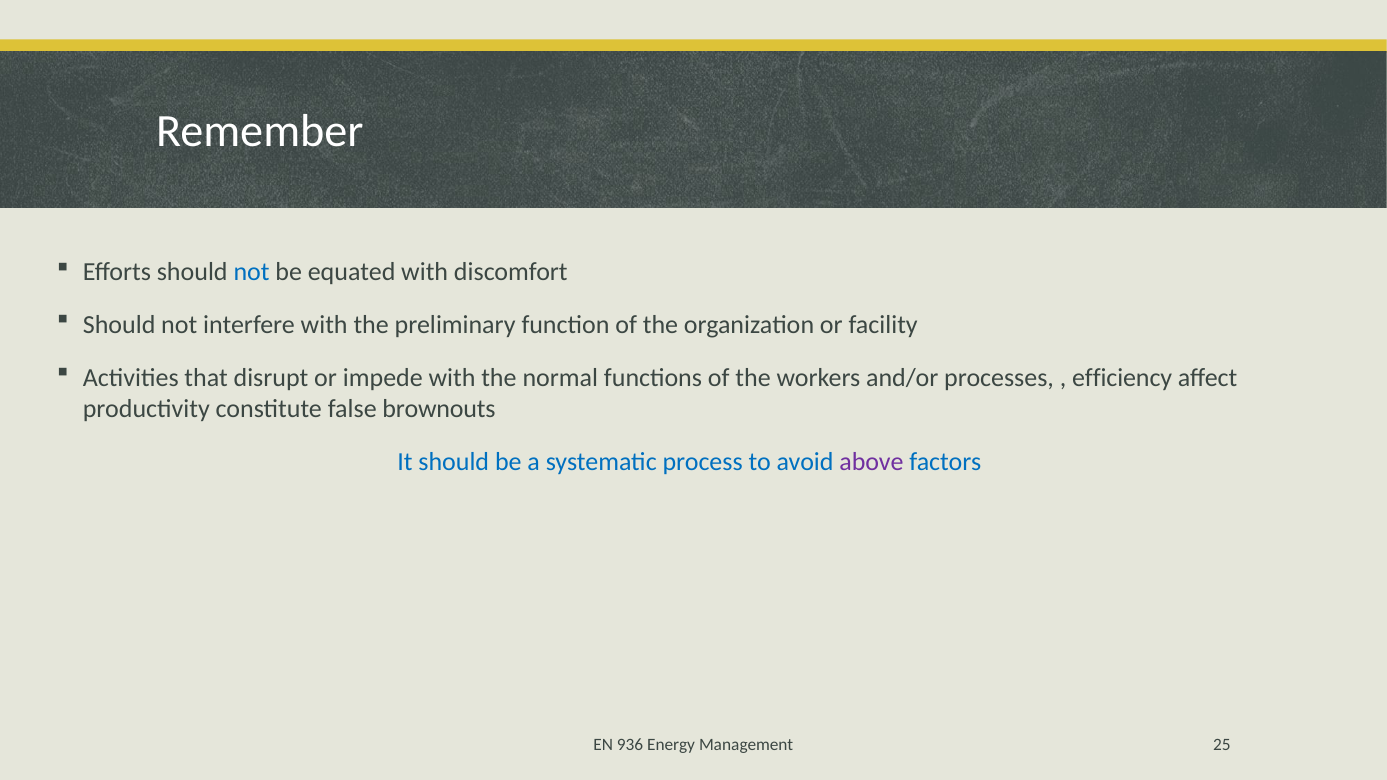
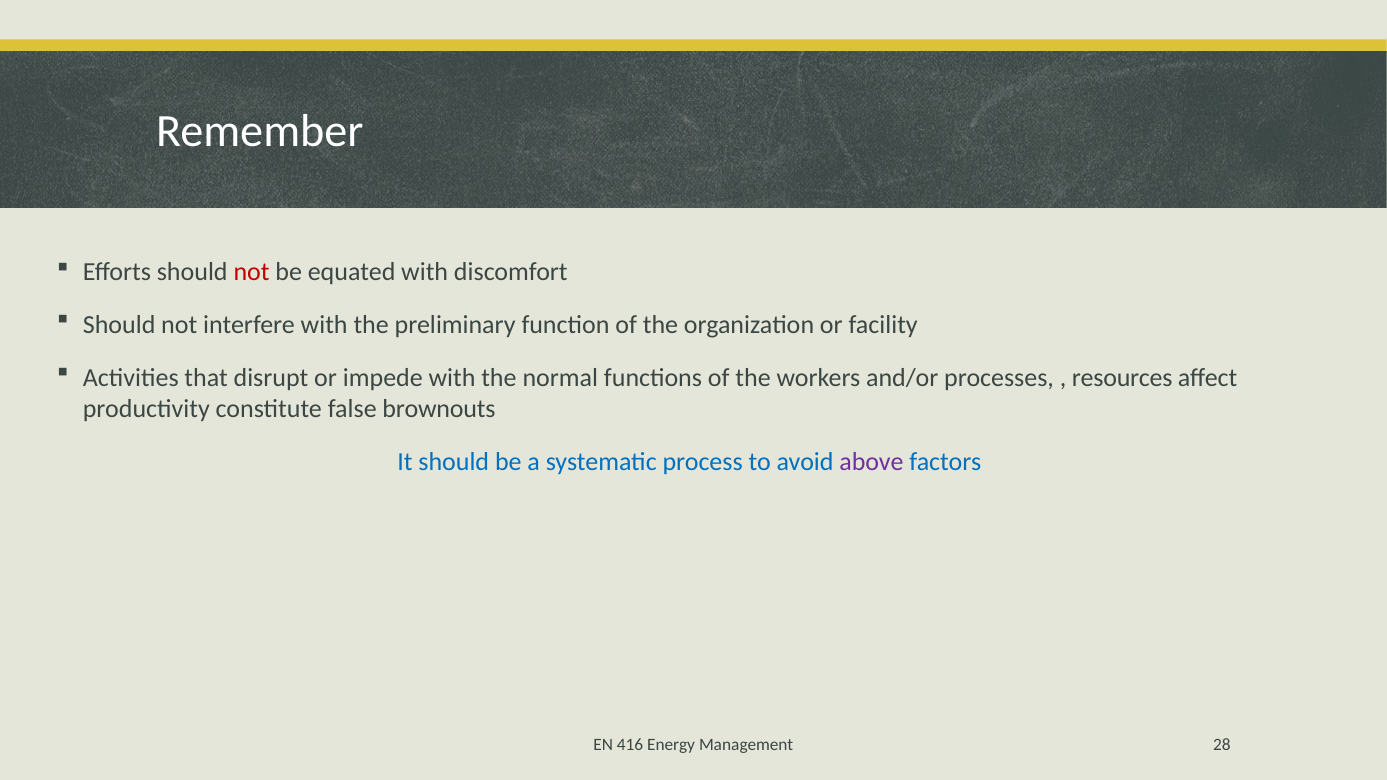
not at (252, 272) colour: blue -> red
efficiency: efficiency -> resources
936: 936 -> 416
25: 25 -> 28
